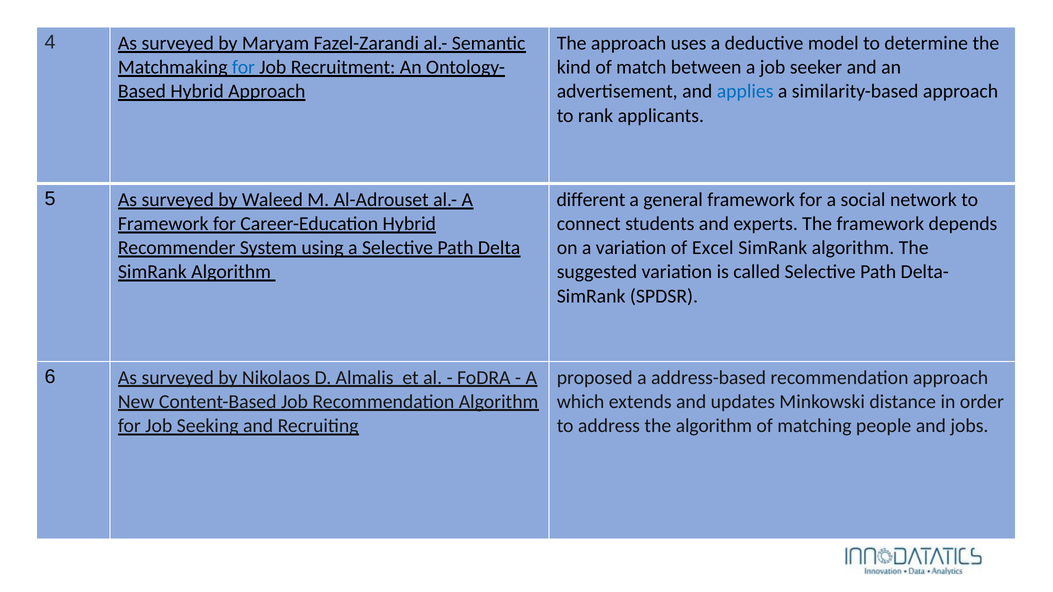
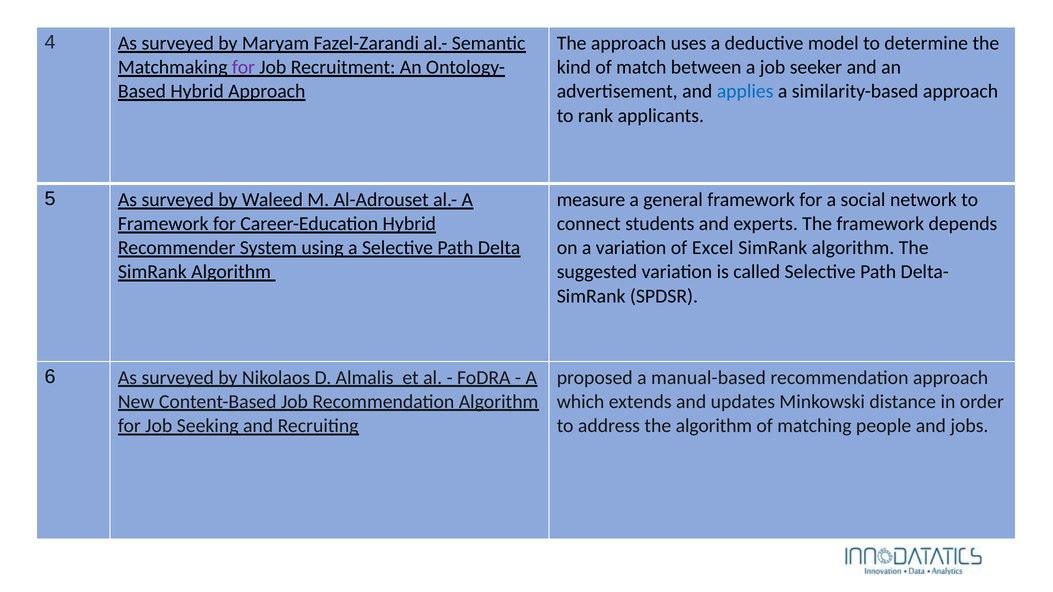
for at (243, 67) colour: blue -> purple
different: different -> measure
address-based: address-based -> manual-based
